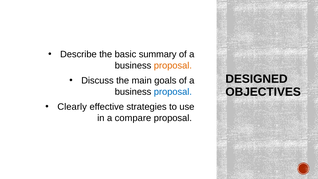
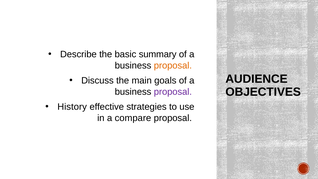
DESIGNED: DESIGNED -> AUDIENCE
proposal at (173, 92) colour: blue -> purple
Clearly: Clearly -> History
